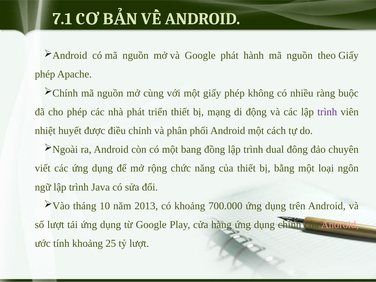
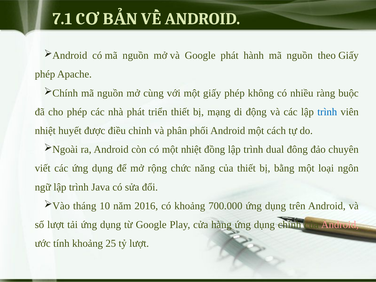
trình at (327, 112) colour: purple -> blue
một bang: bang -> nhiệt
2013: 2013 -> 2016
